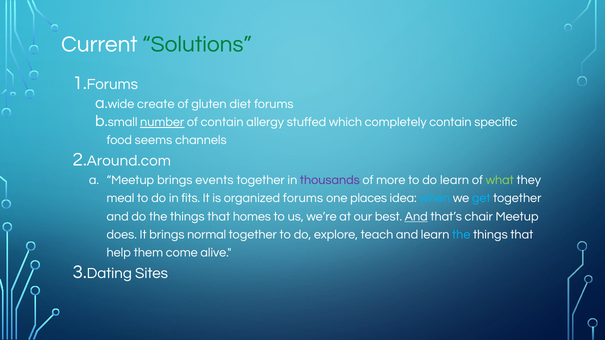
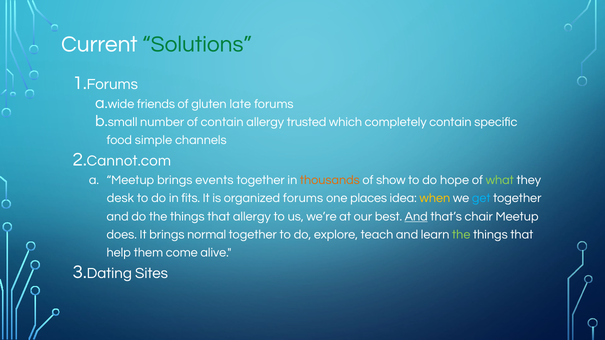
create: create -> friends
diet: diet -> late
number underline: present -> none
stuffed: stuffed -> trusted
seems: seems -> simple
Around.com: Around.com -> Cannot.com
thousands colour: purple -> orange
more: more -> show
do learn: learn -> hope
meal: meal -> desk
when colour: light blue -> yellow
that homes: homes -> allergy
the at (461, 235) colour: light blue -> light green
